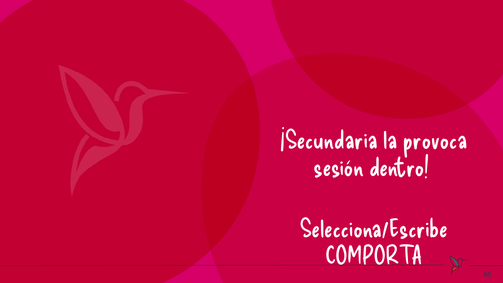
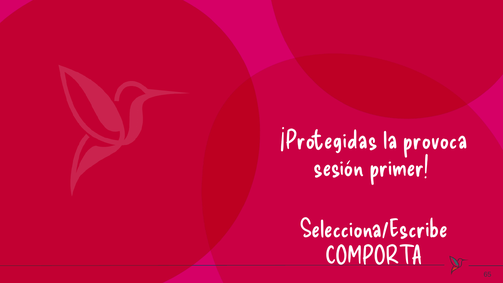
¡Secundaria: ¡Secundaria -> ¡Protegidas
dentro: dentro -> primer
